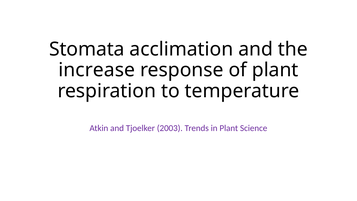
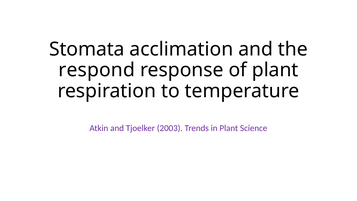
increase: increase -> respond
